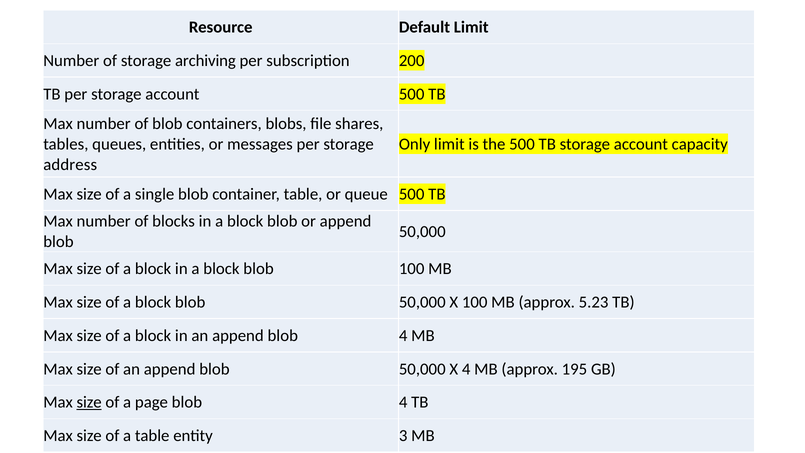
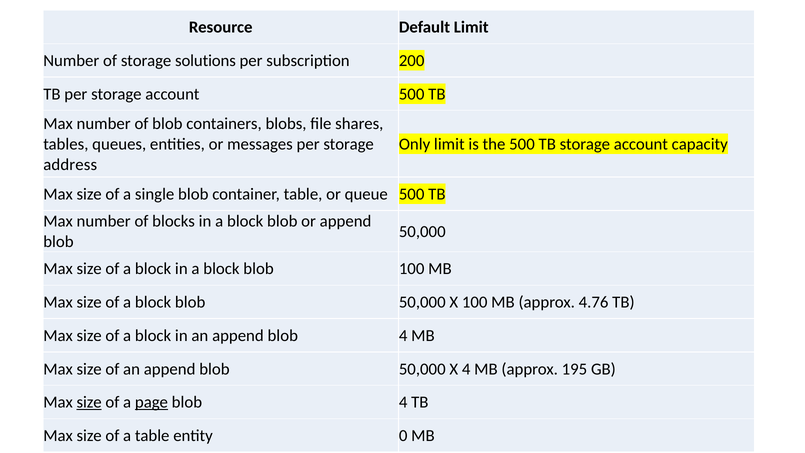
archiving: archiving -> solutions
5.23: 5.23 -> 4.76
page underline: none -> present
3: 3 -> 0
